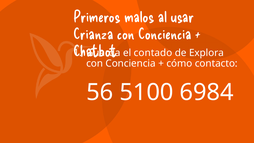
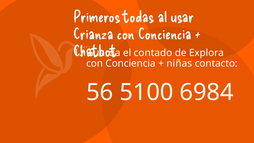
malos: malos -> todas
cómo: cómo -> niñas
